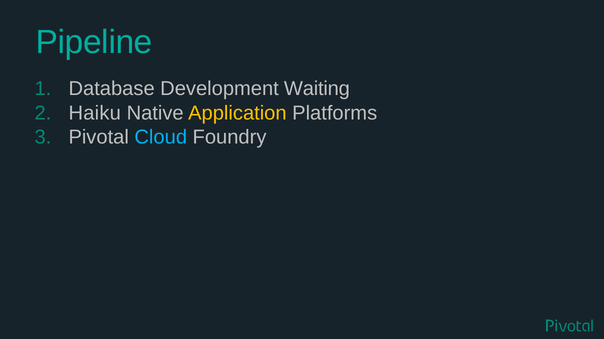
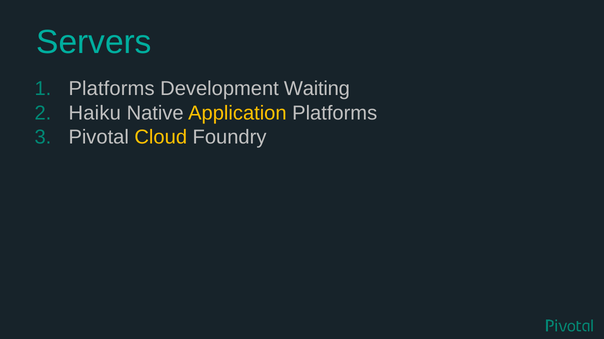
Pipeline: Pipeline -> Servers
Database at (112, 89): Database -> Platforms
Cloud colour: light blue -> yellow
